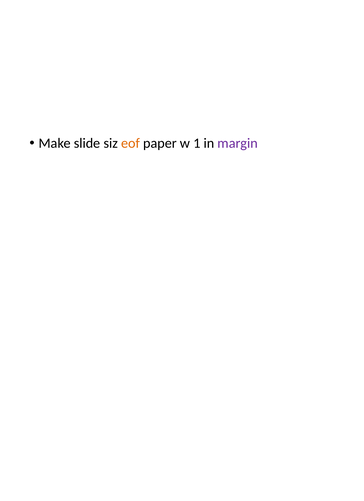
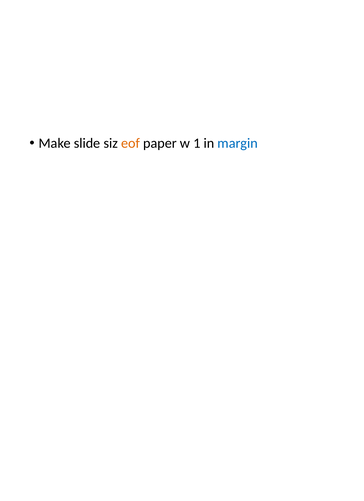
margin colour: purple -> blue
